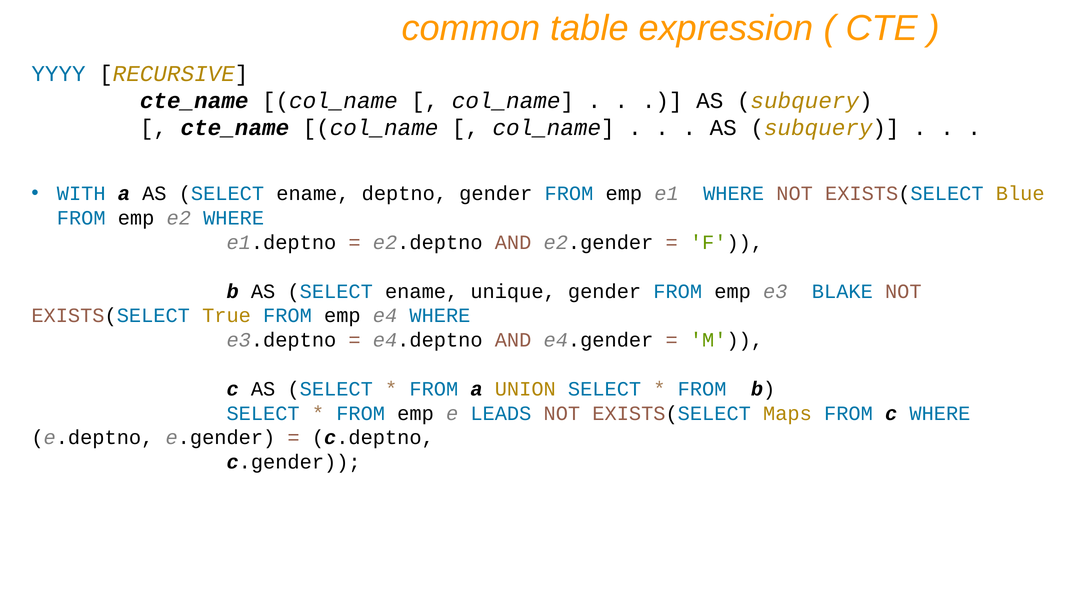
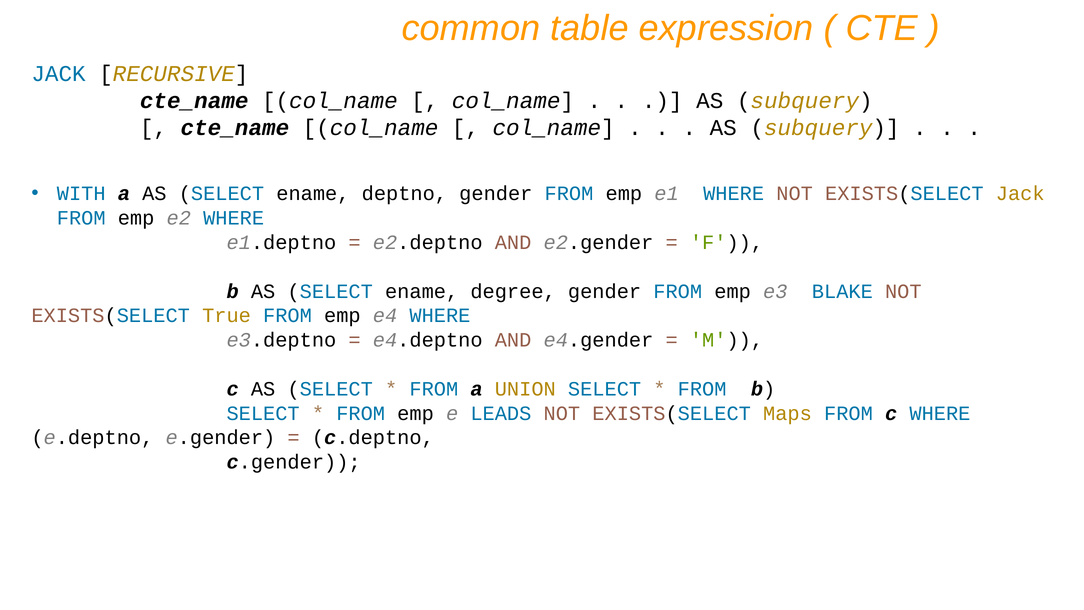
YYYY at (59, 74): YYYY -> JACK
EXISTS(SELECT Blue: Blue -> Jack
unique: unique -> degree
